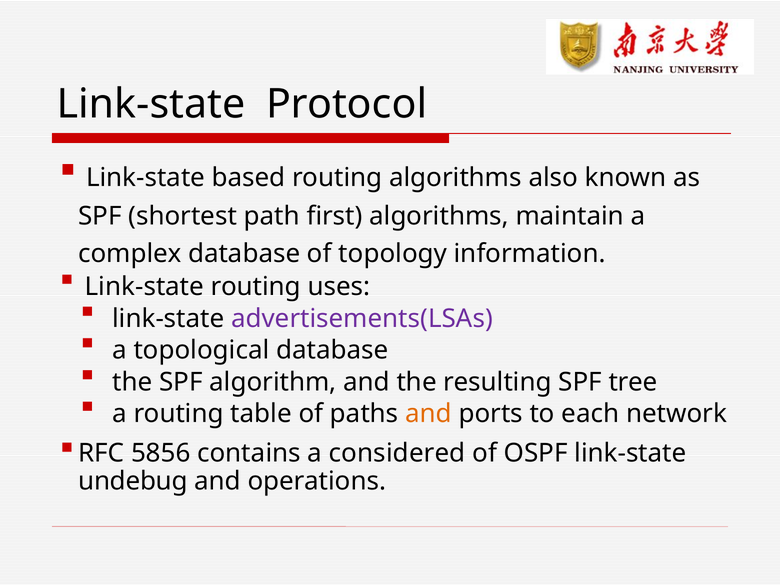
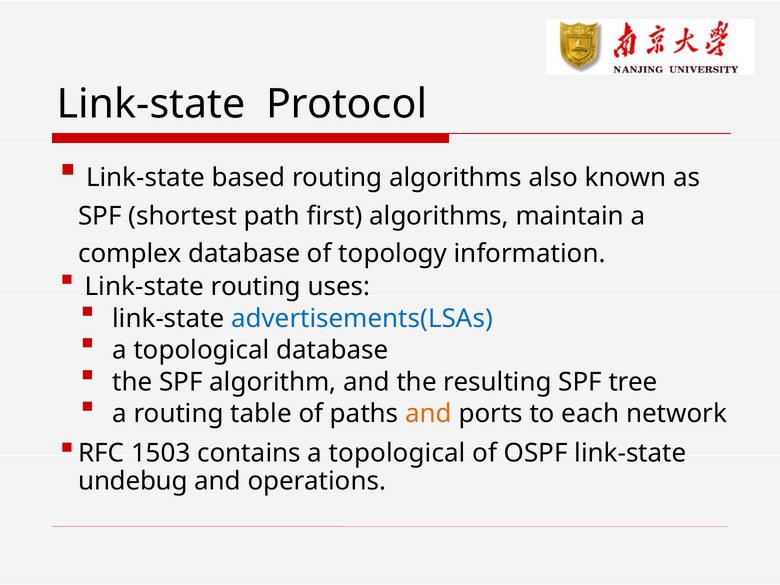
advertisements(LSAs colour: purple -> blue
5856: 5856 -> 1503
contains a considered: considered -> topological
